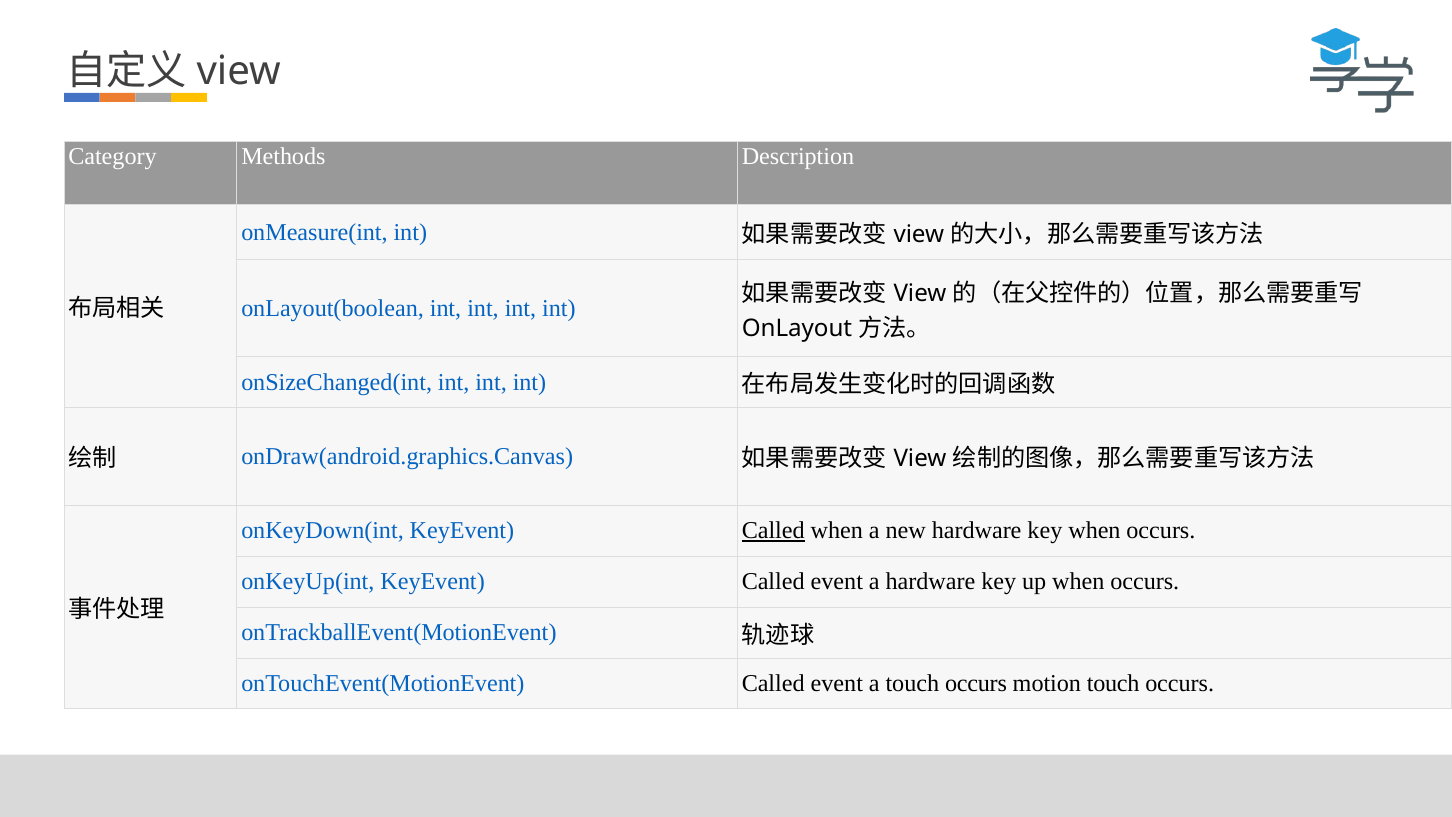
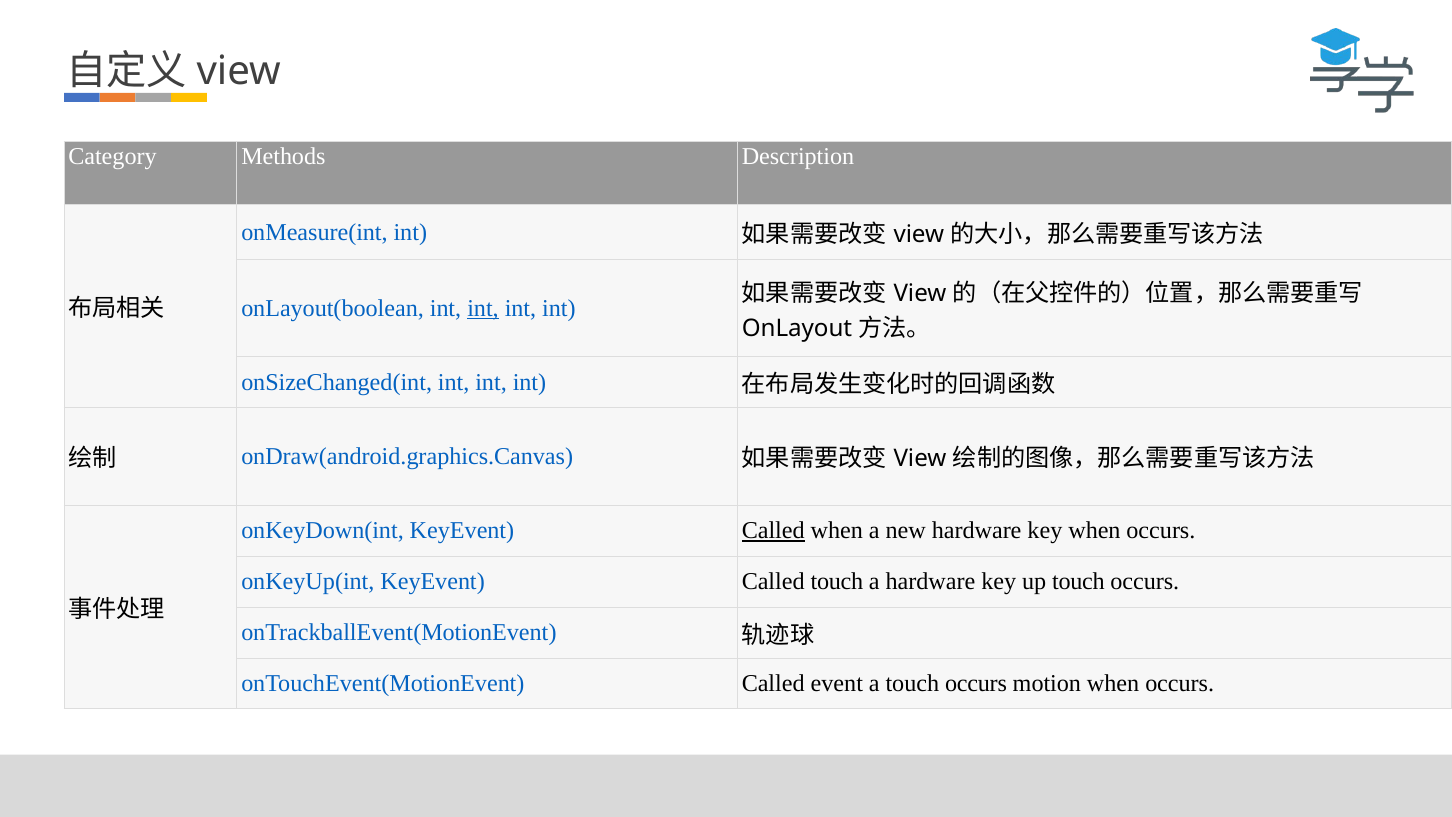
int at (483, 308) underline: none -> present
KeyEvent Called event: event -> touch
up when: when -> touch
motion touch: touch -> when
